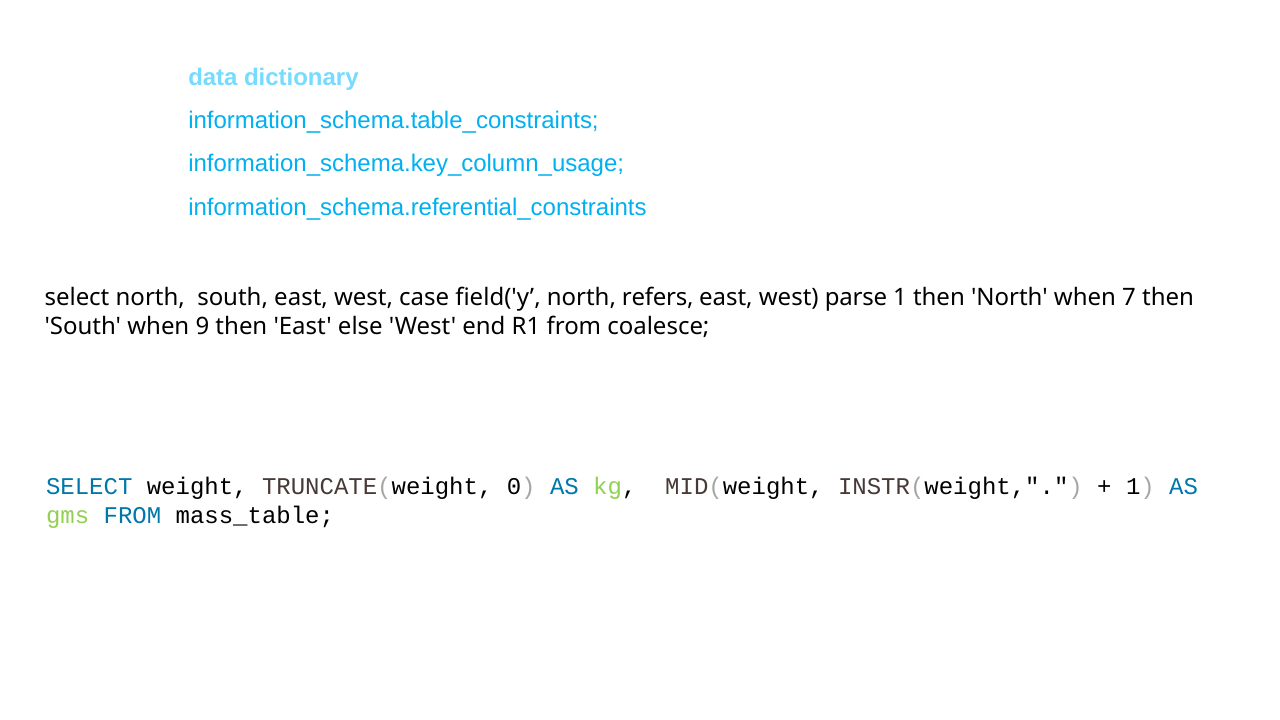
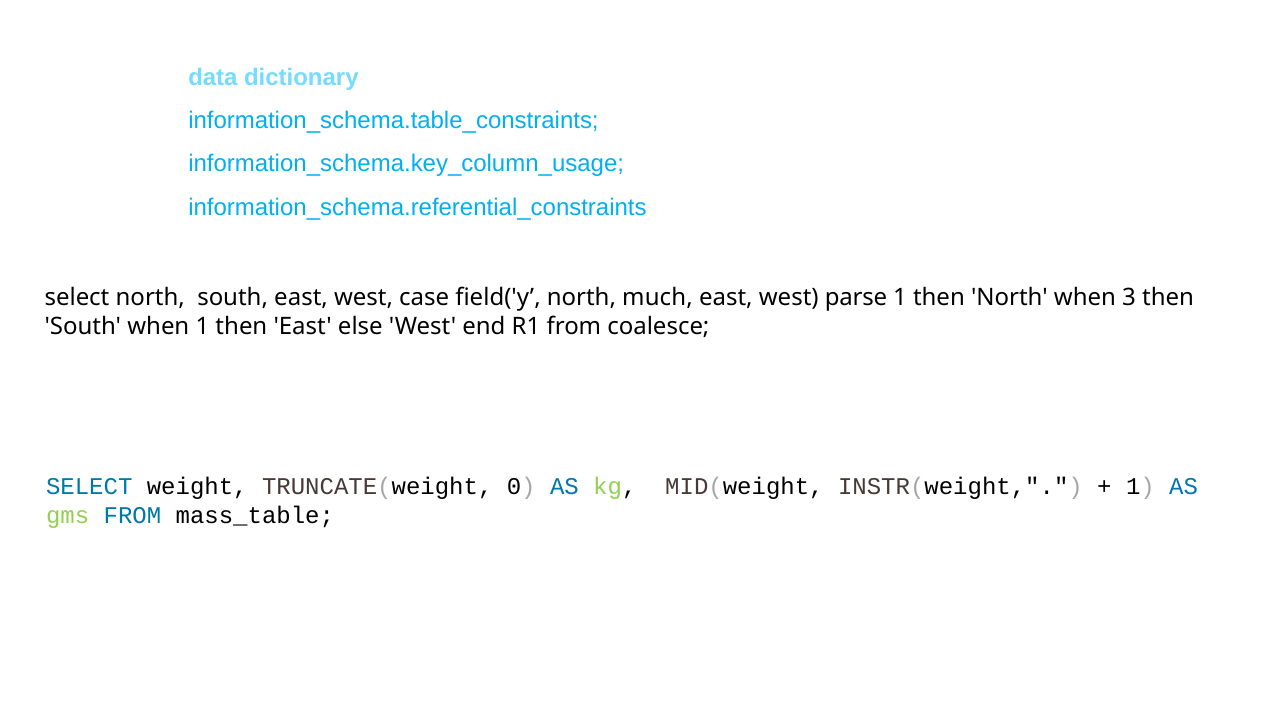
refers: refers -> much
7: 7 -> 3
when 9: 9 -> 1
